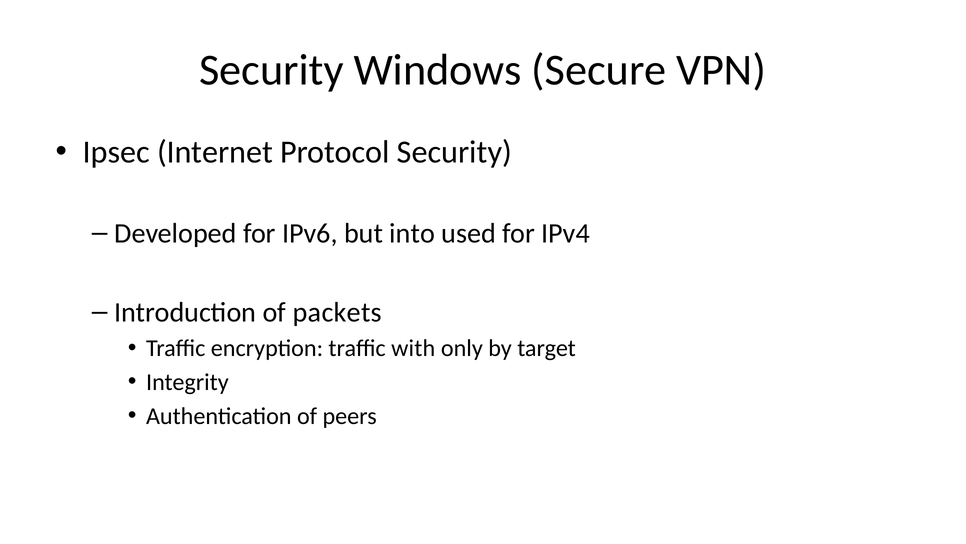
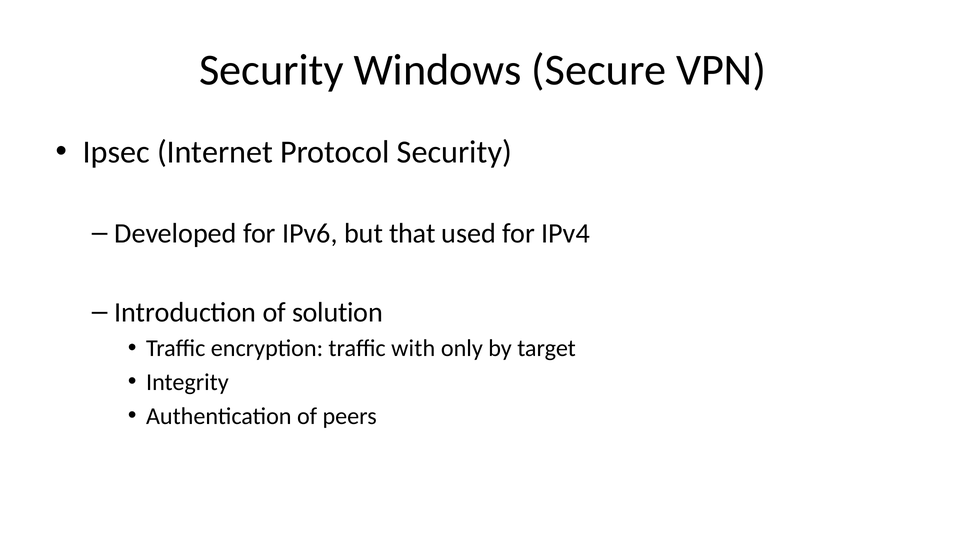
into: into -> that
packets: packets -> solution
